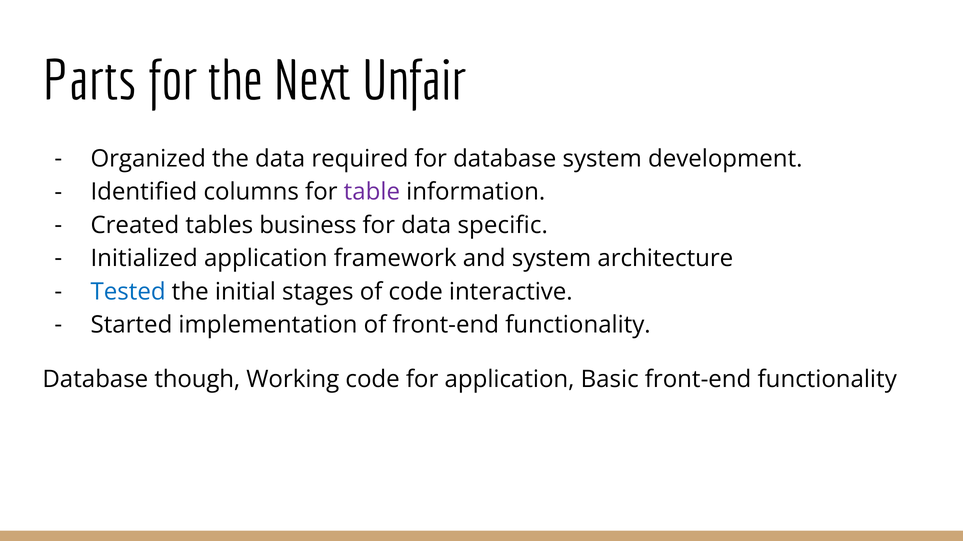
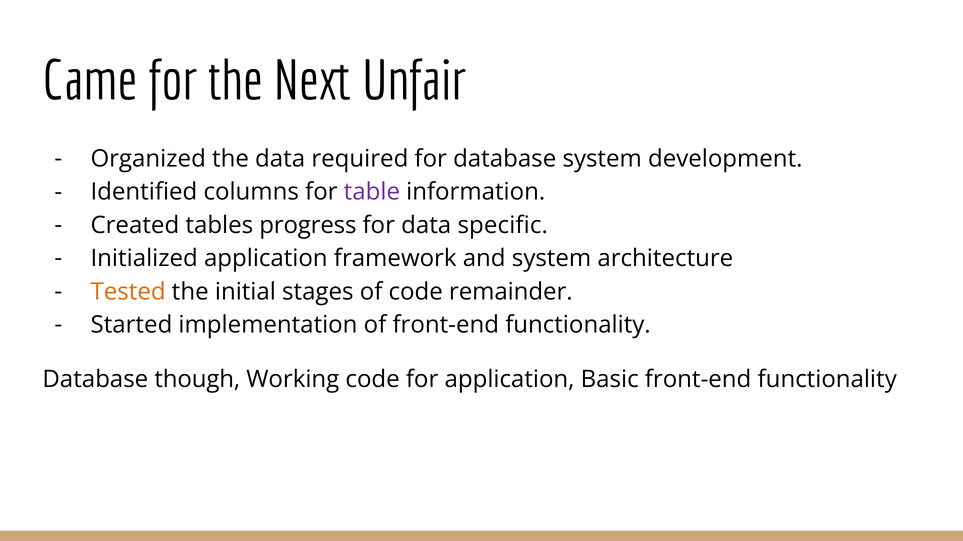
Parts: Parts -> Came
business: business -> progress
Tested colour: blue -> orange
interactive: interactive -> remainder
